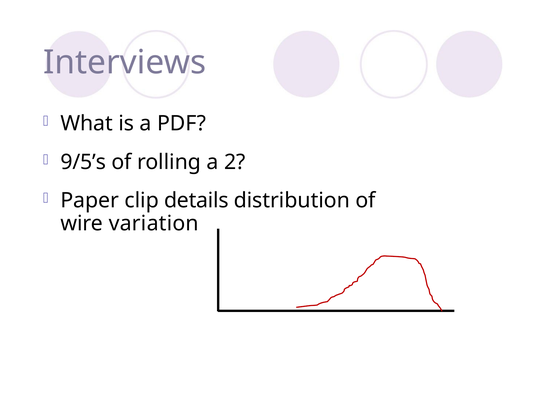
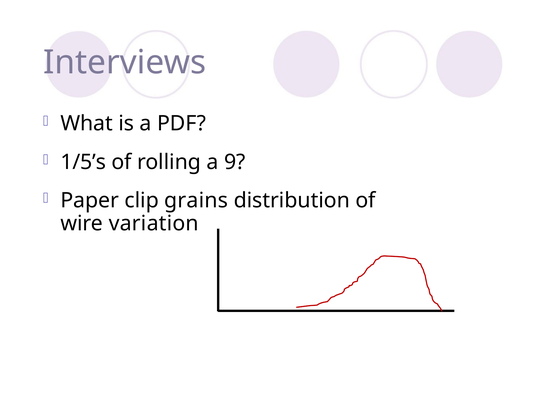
9/5’s: 9/5’s -> 1/5’s
2: 2 -> 9
details: details -> grains
